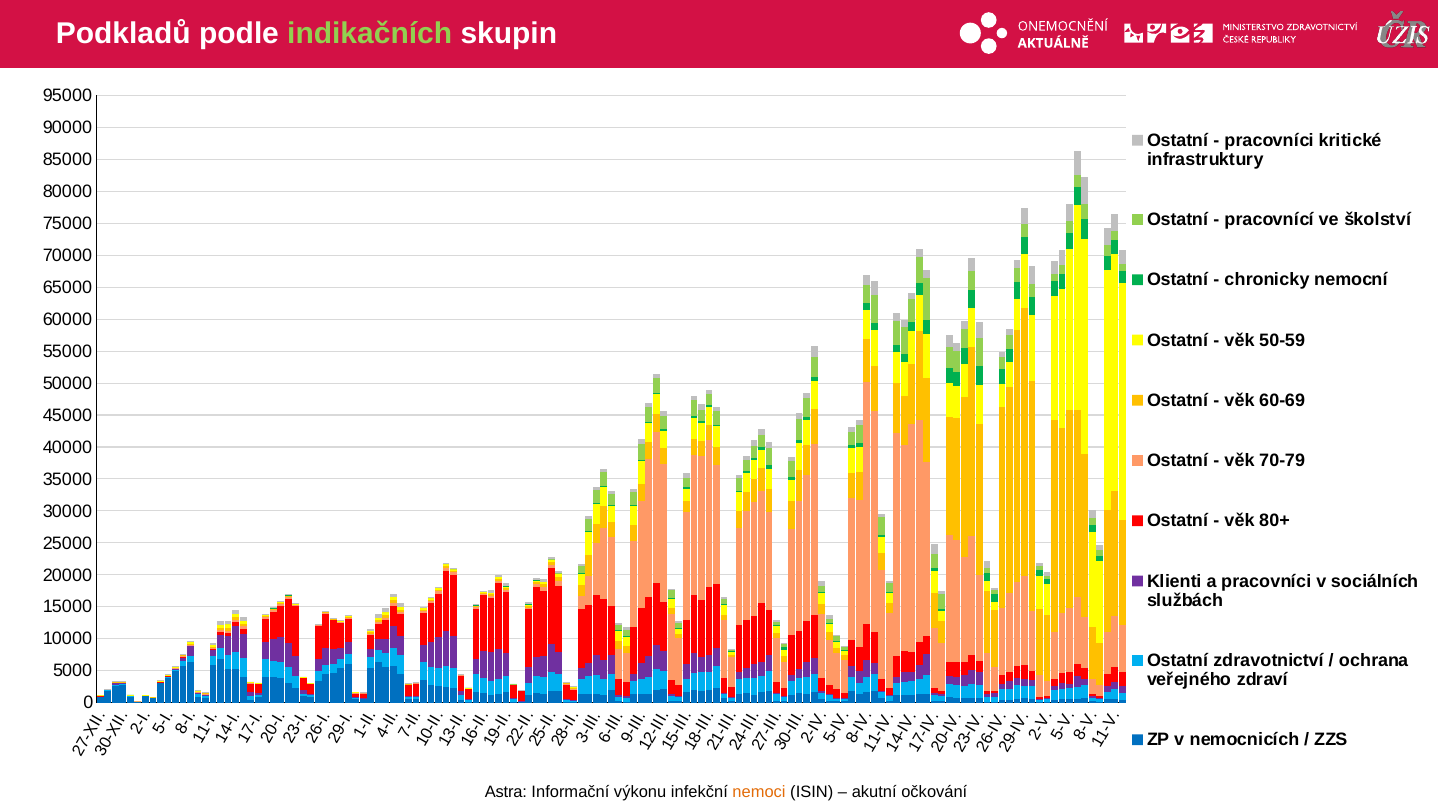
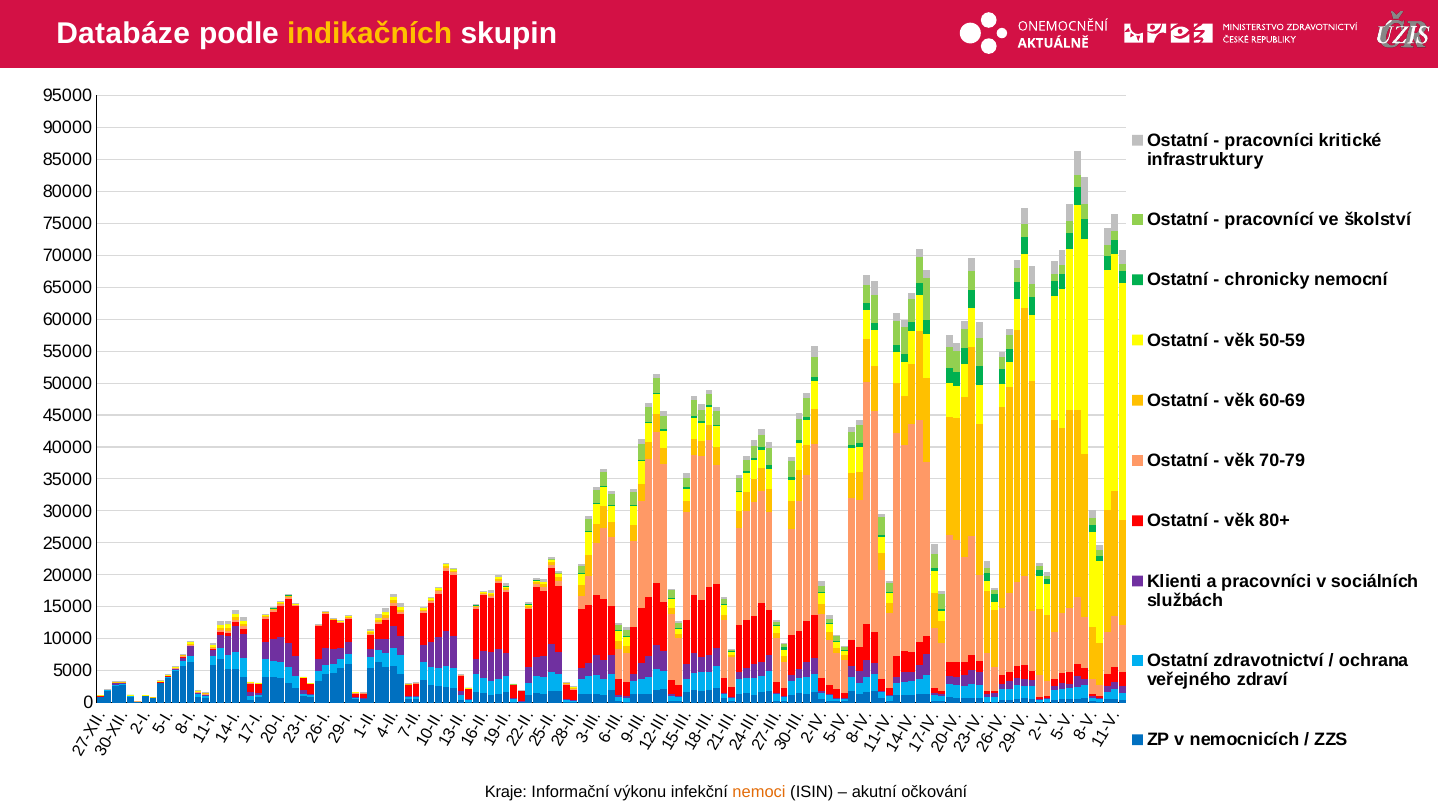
Podkladů: Podkladů -> Databáze
indikačních colour: light green -> yellow
Astra: Astra -> Kraje
